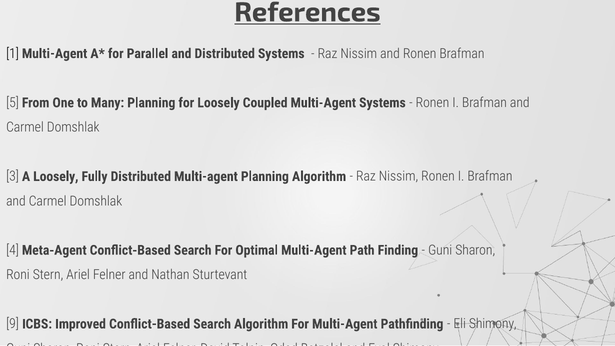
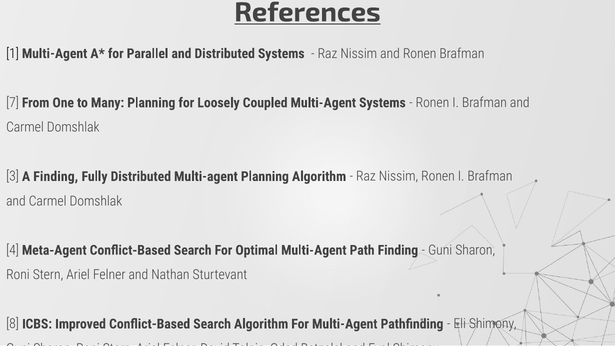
5: 5 -> 7
A Loosely: Loosely -> Finding
9: 9 -> 8
